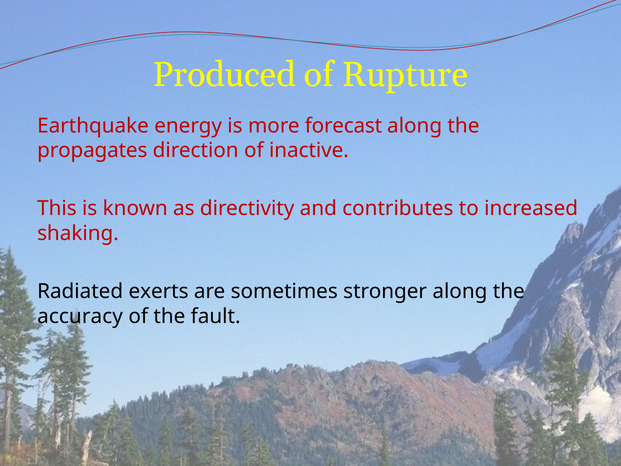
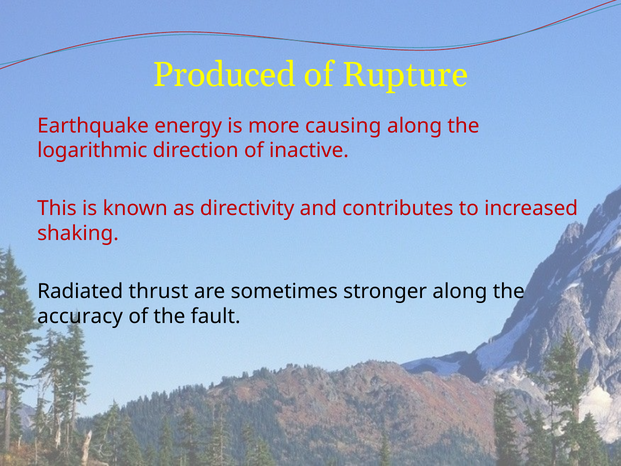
forecast: forecast -> causing
propagates: propagates -> logarithmic
exerts: exerts -> thrust
